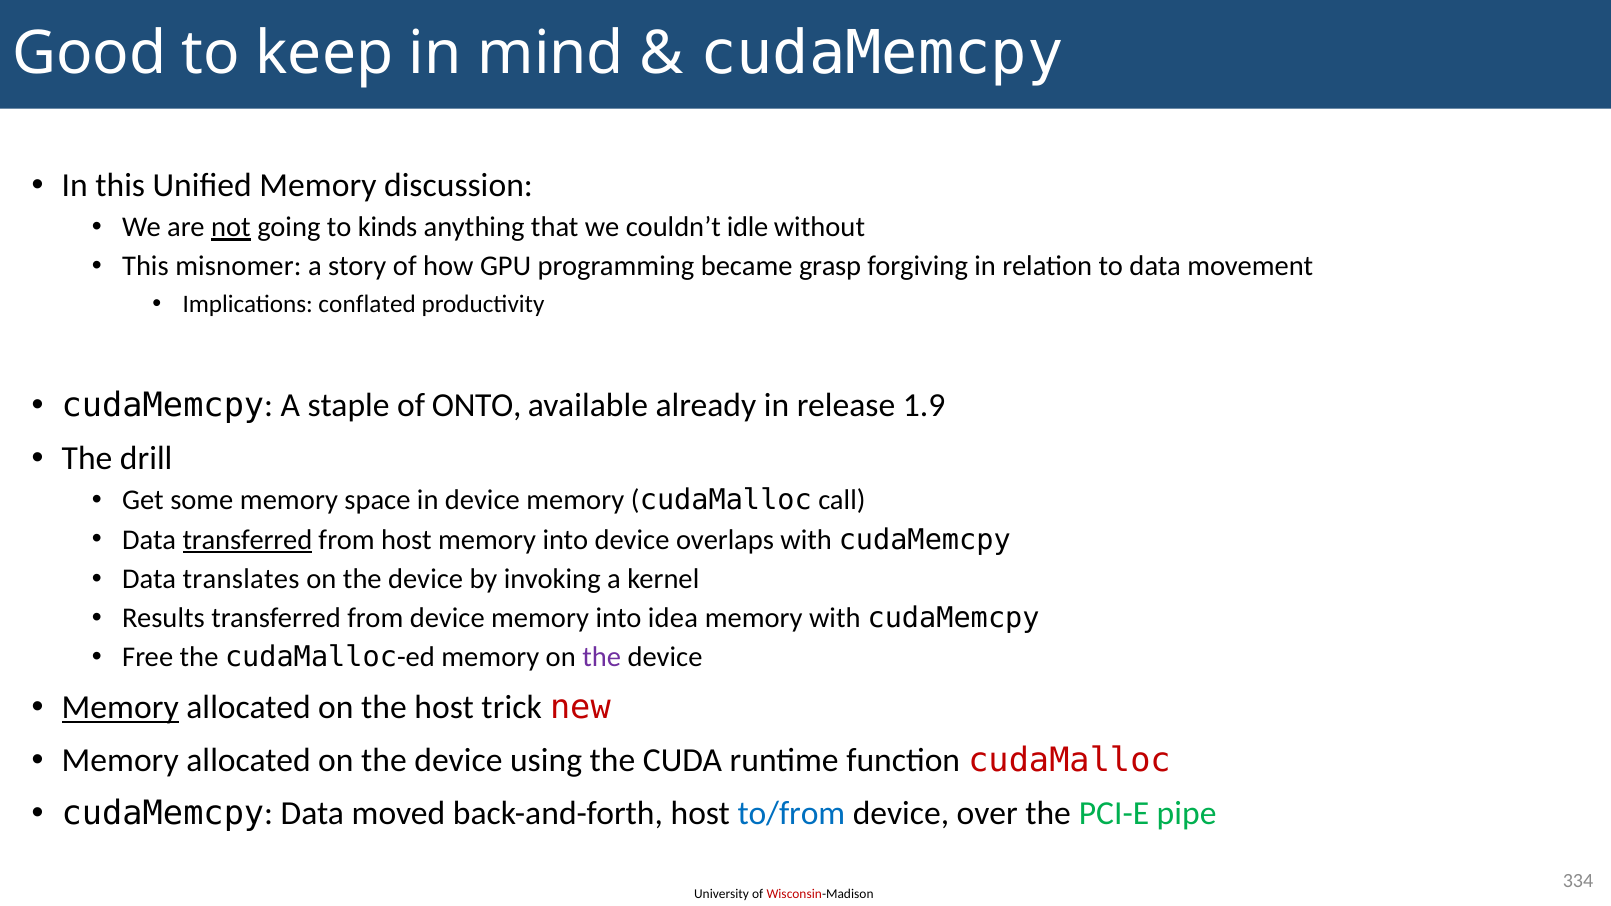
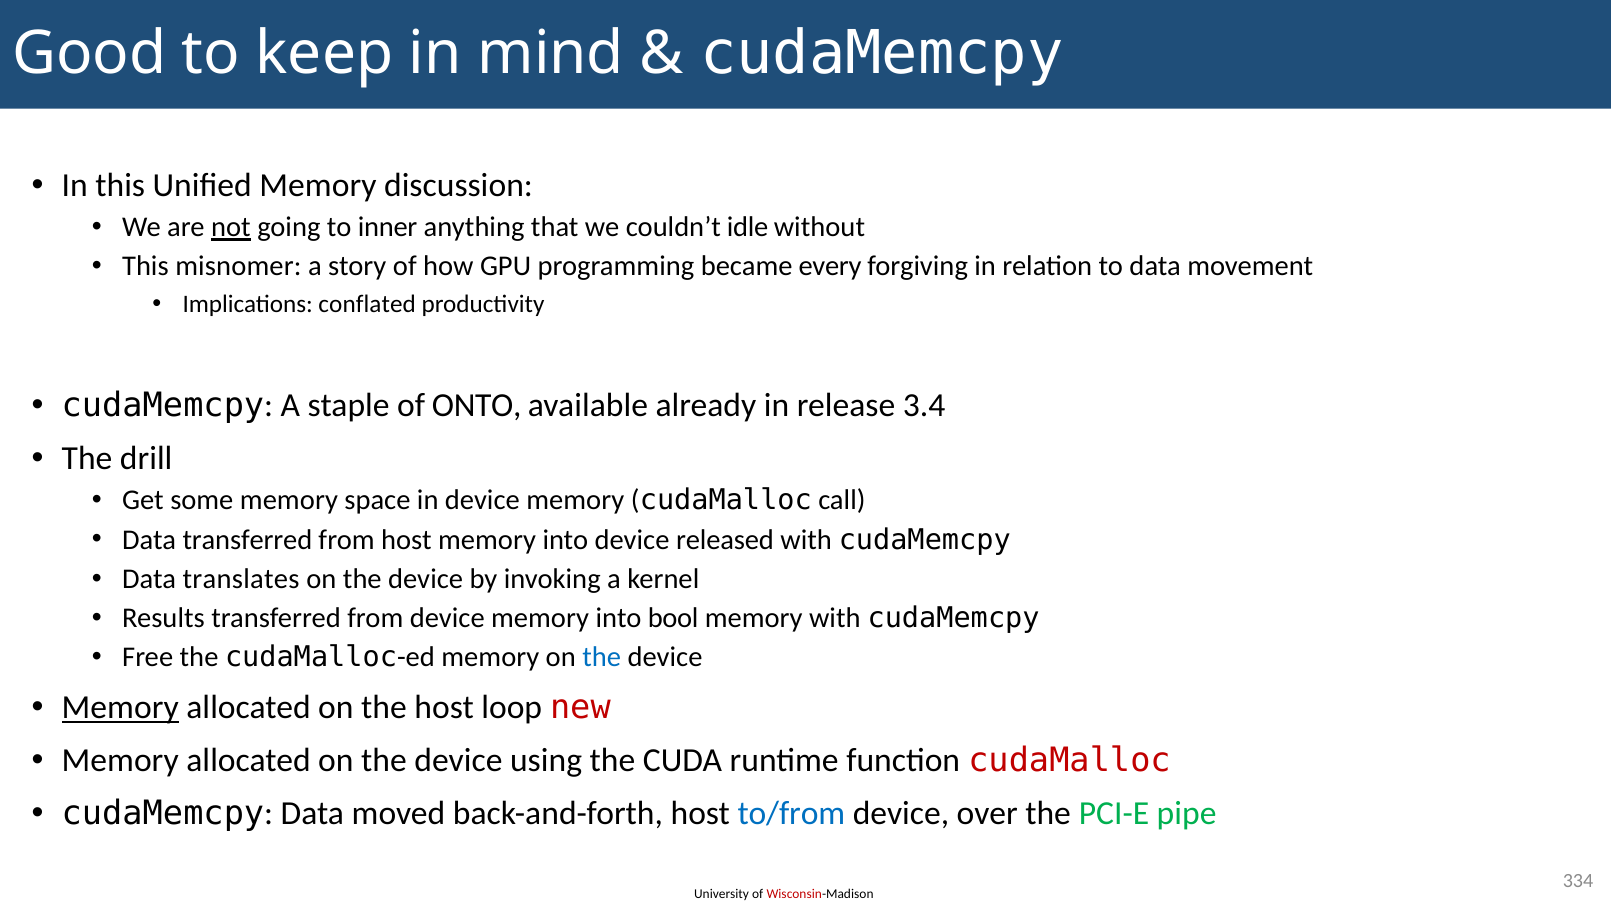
kinds: kinds -> inner
grasp: grasp -> every
1.9: 1.9 -> 3.4
transferred at (247, 540) underline: present -> none
overlaps: overlaps -> released
idea: idea -> bool
the at (602, 657) colour: purple -> blue
trick: trick -> loop
